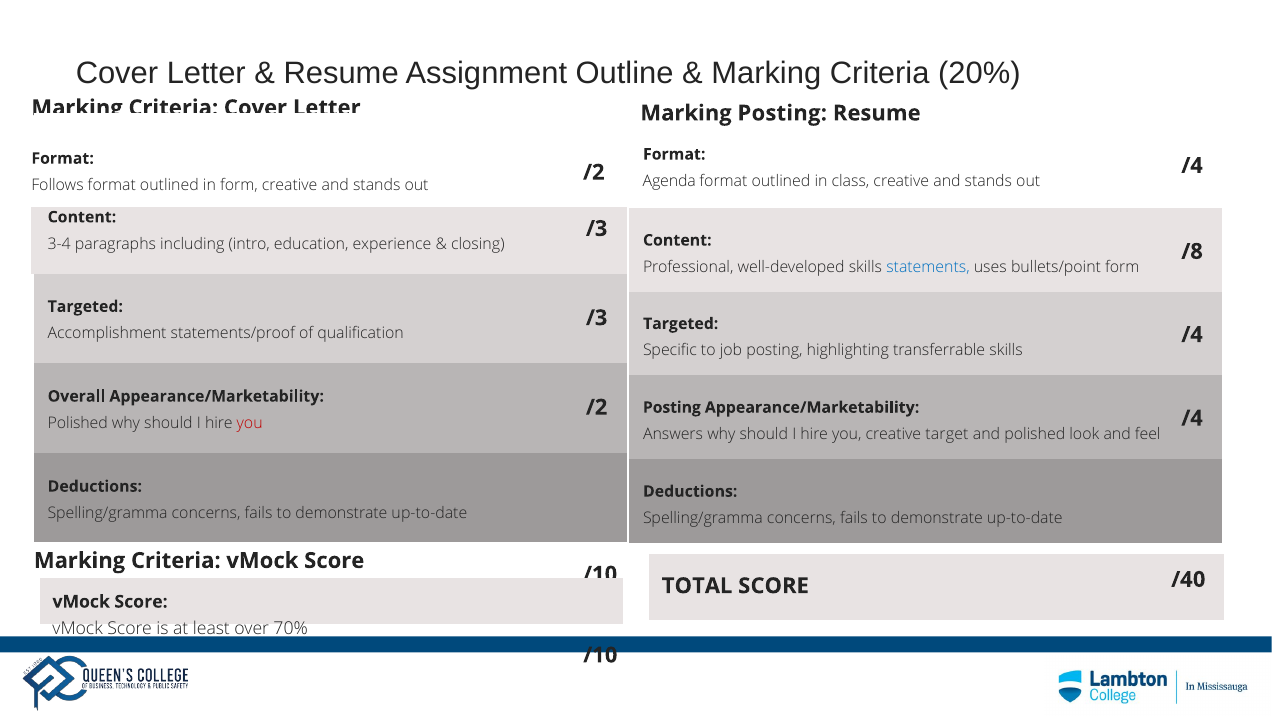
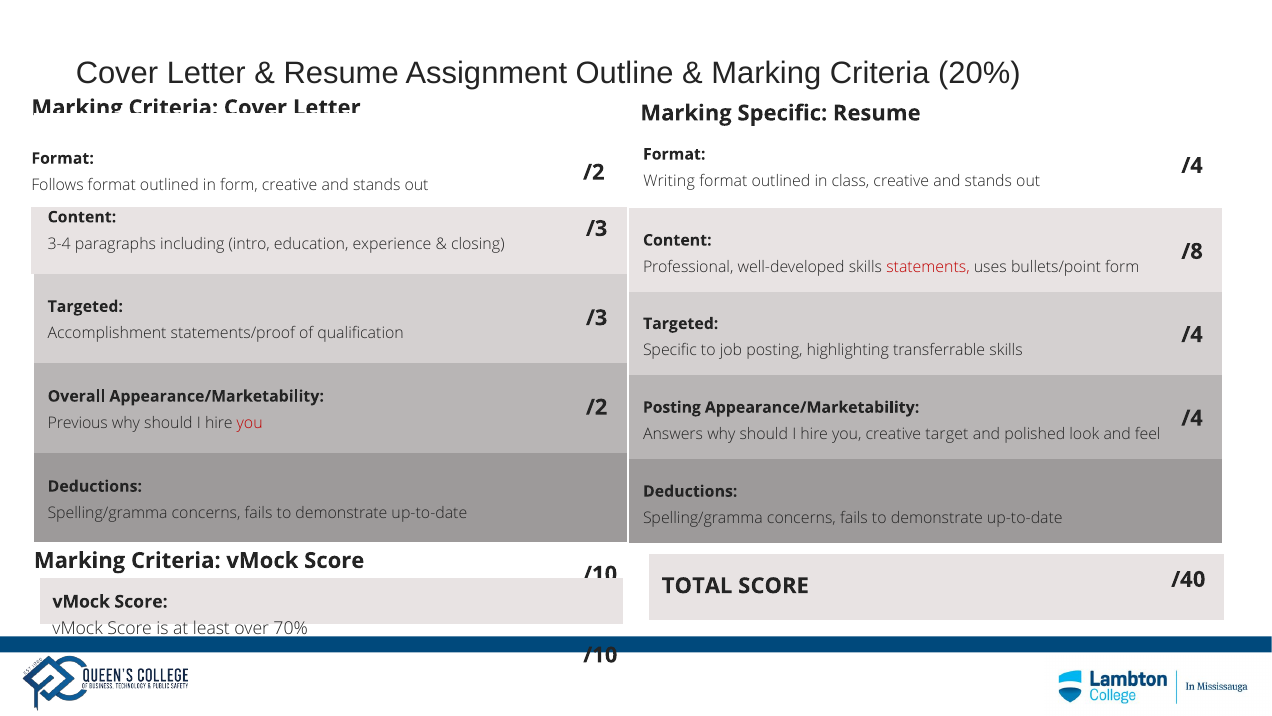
Marking Posting: Posting -> Specific
Agenda: Agenda -> Writing
statements colour: blue -> red
Polished at (78, 423): Polished -> Previous
